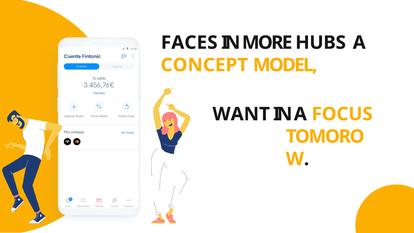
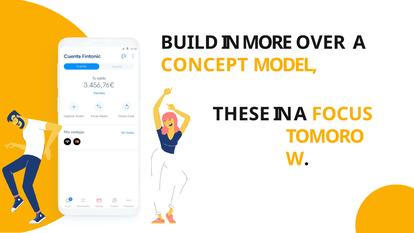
FACES: FACES -> BUILD
HUBS: HUBS -> OVER
WANT: WANT -> THESE
